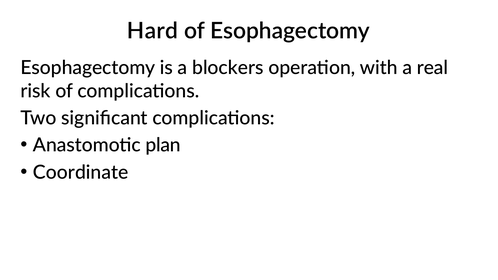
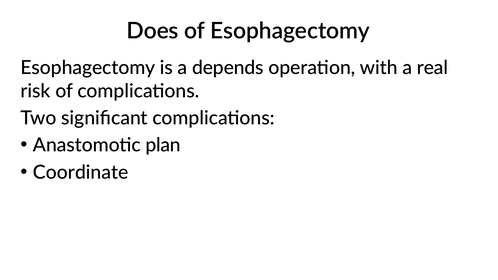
Hard: Hard -> Does
blockers: blockers -> depends
